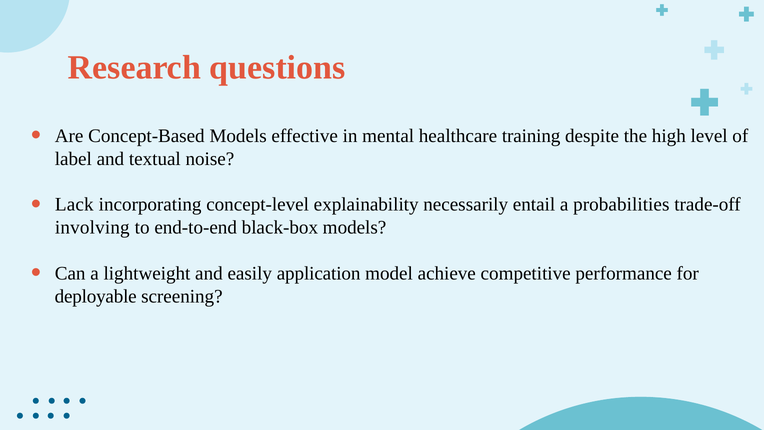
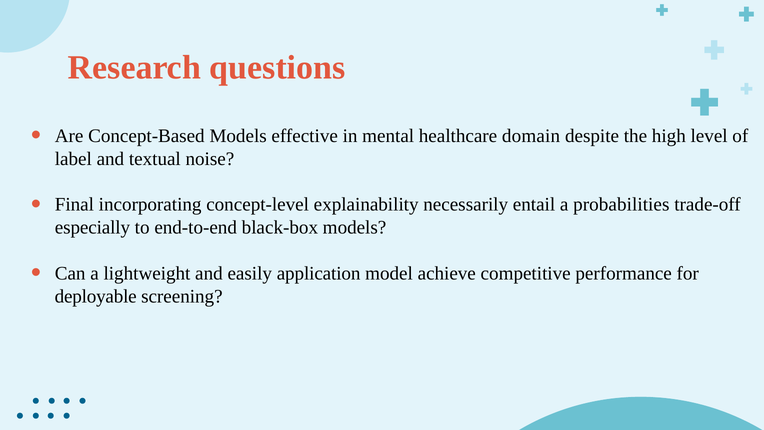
training: training -> domain
Lack: Lack -> Final
involving: involving -> especially
